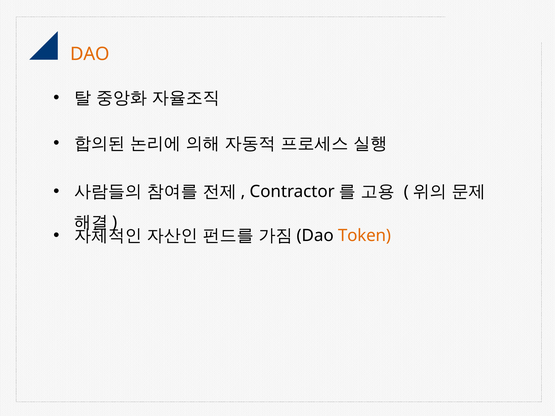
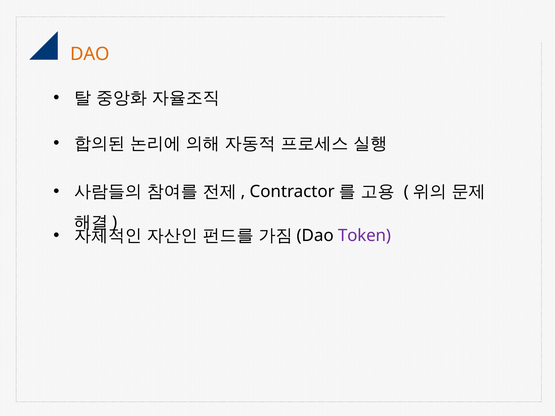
Token colour: orange -> purple
